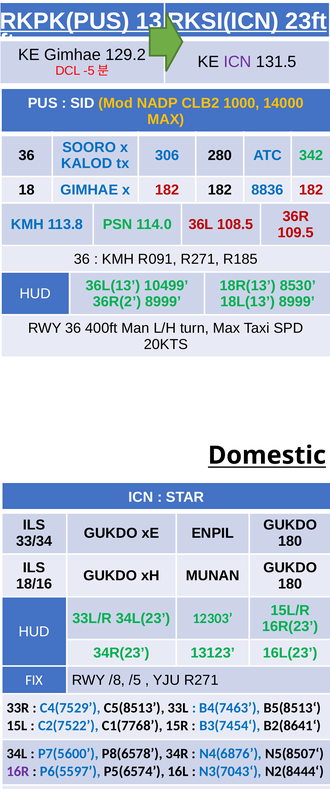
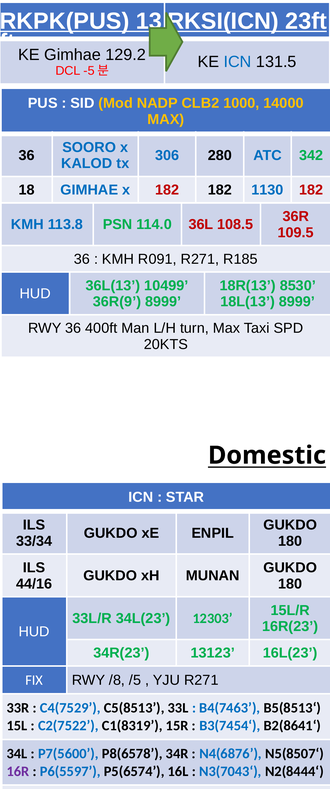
ICN at (237, 62) colour: purple -> blue
8836: 8836 -> 1130
36R(2: 36R(2 -> 36R(9
18/16: 18/16 -> 44/16
C1(7768: C1(7768 -> C1(8319
